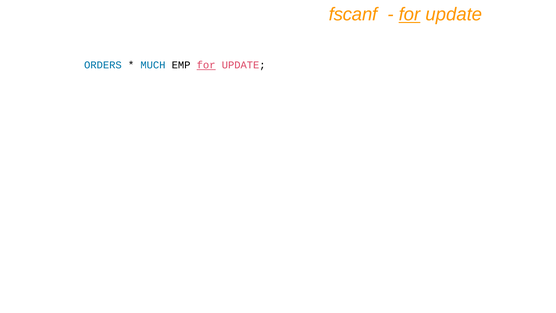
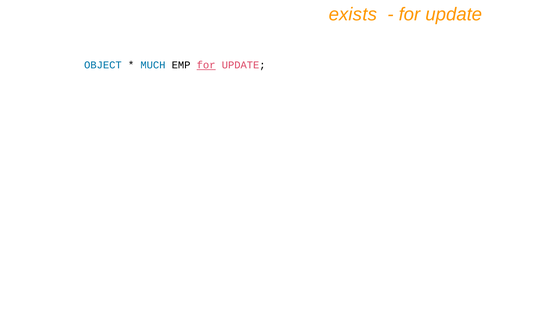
fscanf: fscanf -> exists
for at (410, 14) underline: present -> none
ORDERS: ORDERS -> OBJECT
